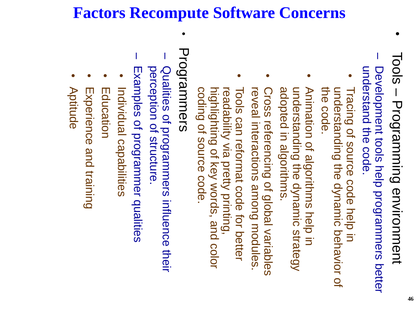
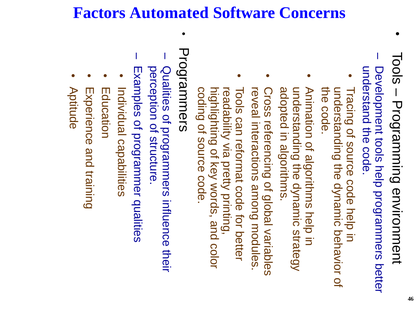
Recompute: Recompute -> Automated
